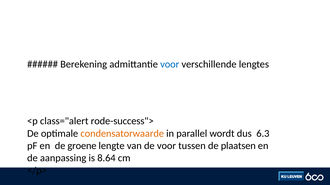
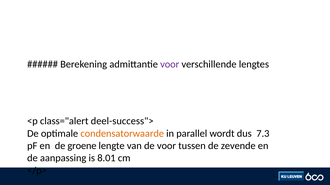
voor at (170, 65) colour: blue -> purple
rode-success">: rode-success"> -> deel-success">
6.3: 6.3 -> 7.3
plaatsen: plaatsen -> zevende
8.64: 8.64 -> 8.01
